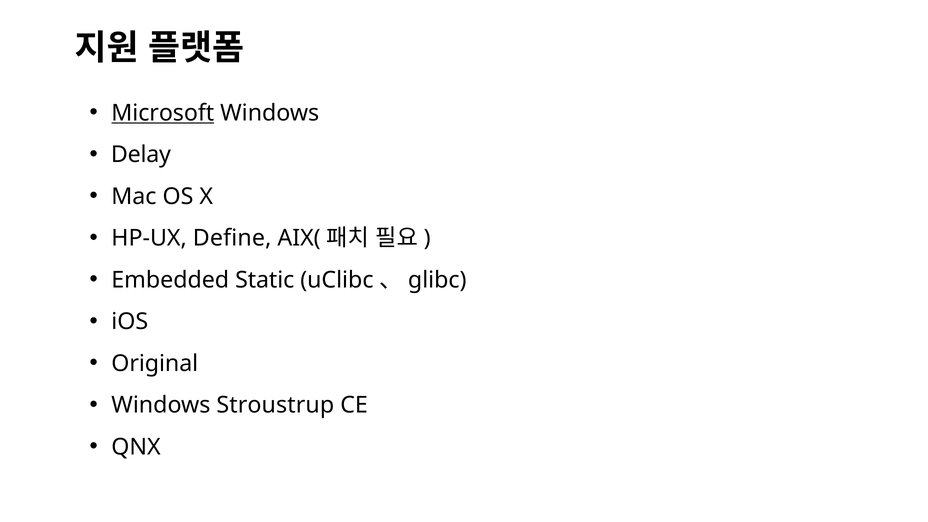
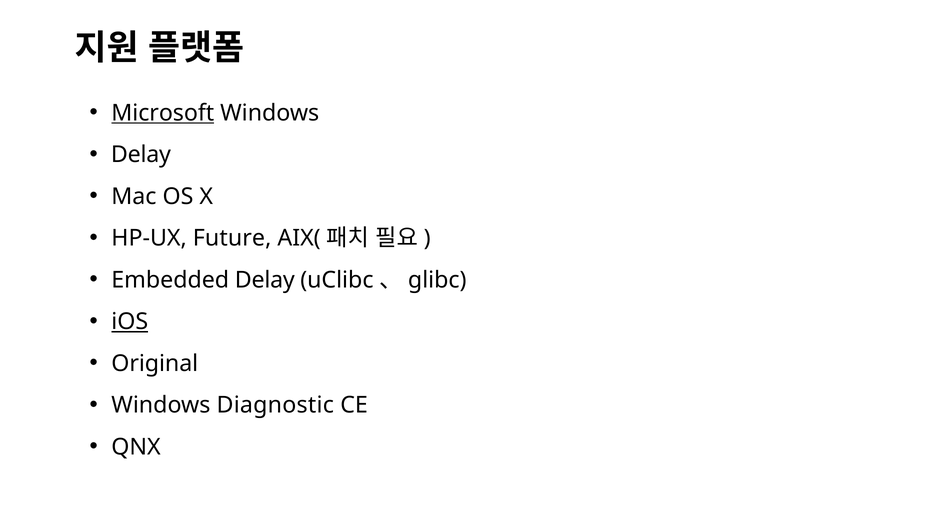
Define: Define -> Future
Embedded Static: Static -> Delay
iOS underline: none -> present
Stroustrup: Stroustrup -> Diagnostic
